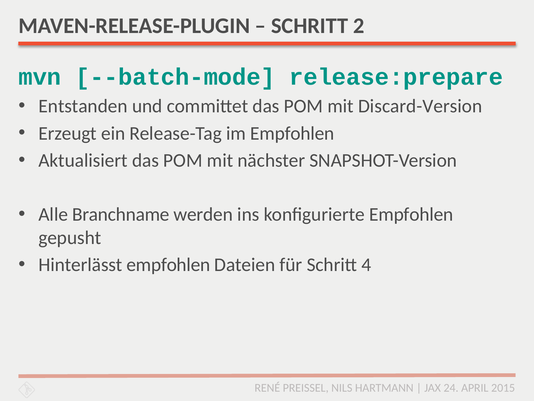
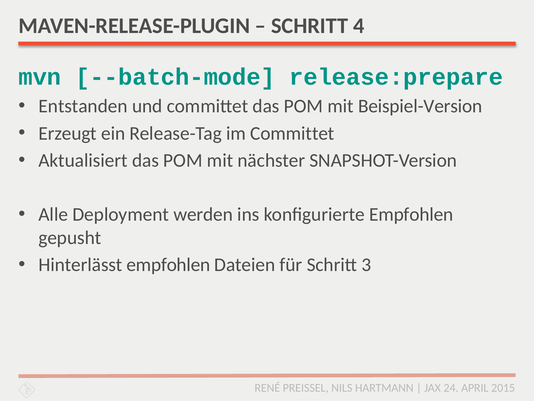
2: 2 -> 4
Discard-Version: Discard-Version -> Beispiel-Version
im Empfohlen: Empfohlen -> Committet
Branchname: Branchname -> Deployment
4: 4 -> 3
